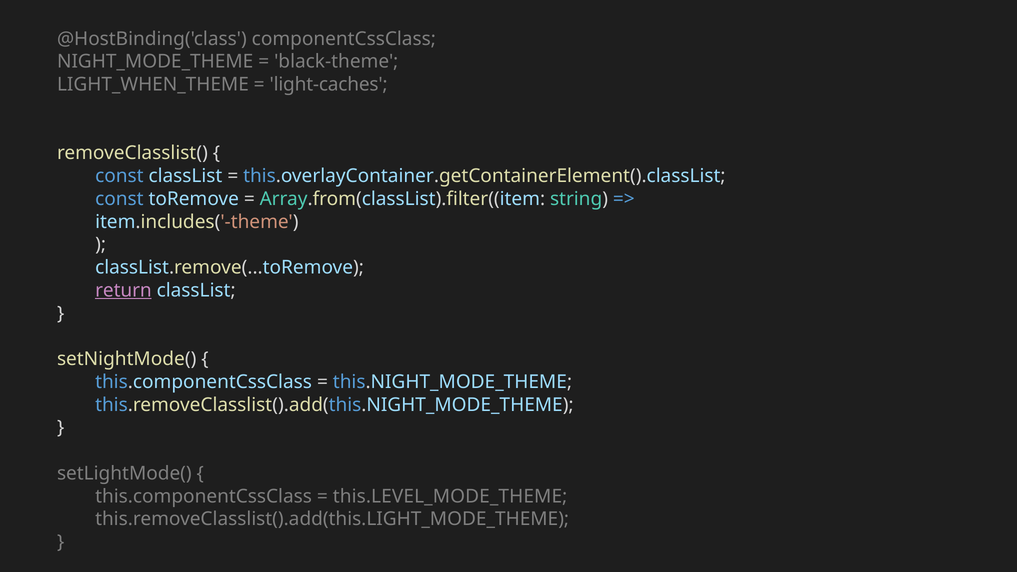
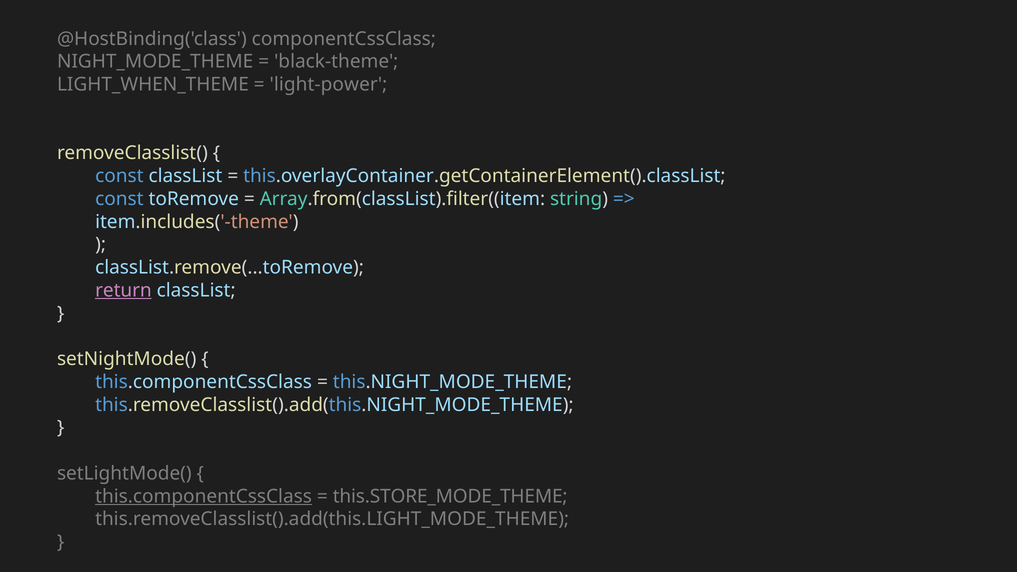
light-caches: light-caches -> light-power
this.componentCssClass at (204, 496) underline: none -> present
this.LEVEL_MODE_THEME: this.LEVEL_MODE_THEME -> this.STORE_MODE_THEME
